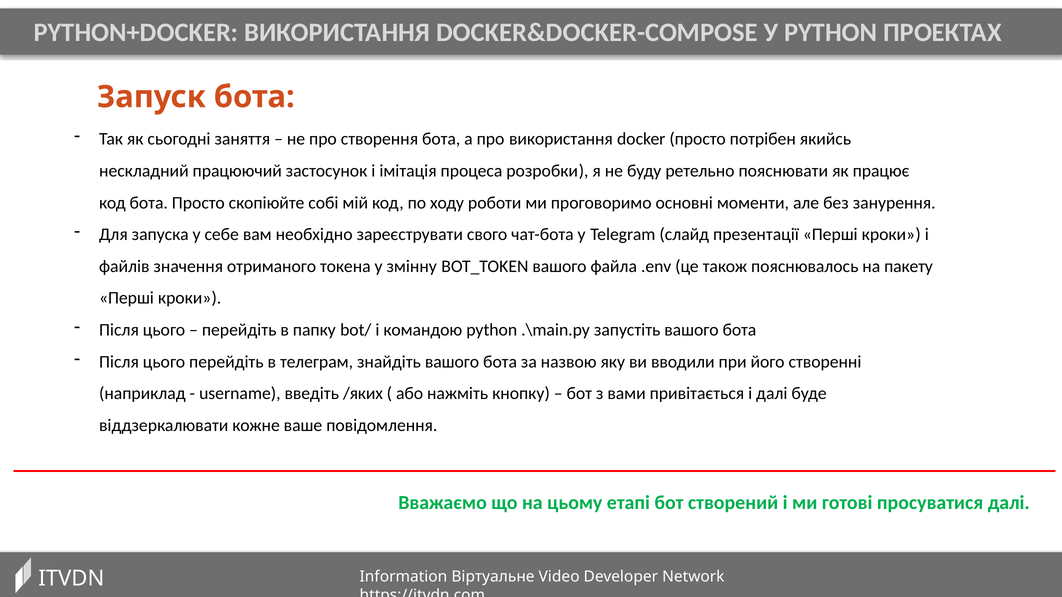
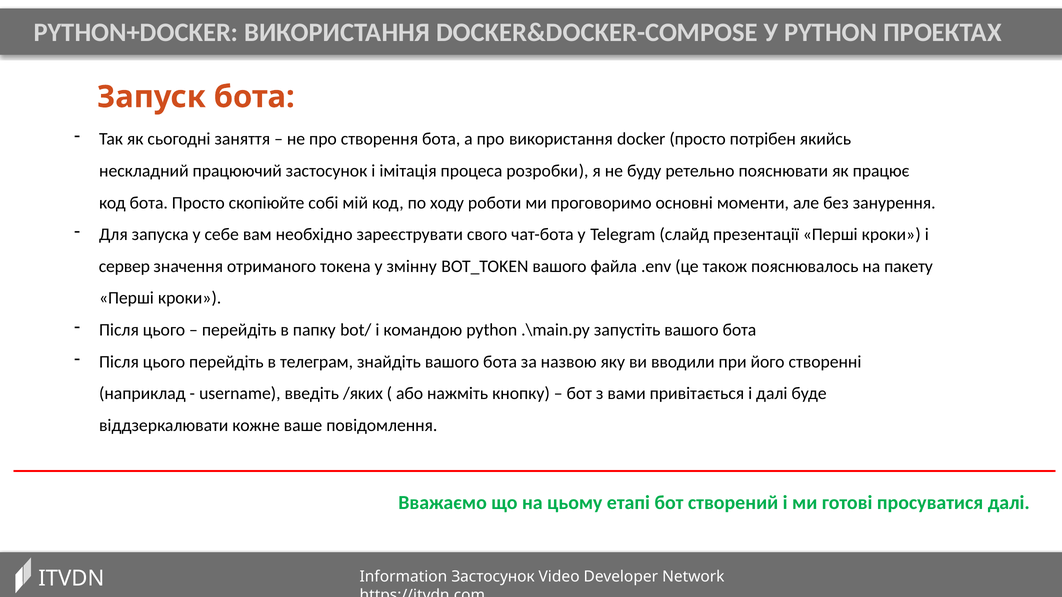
файлів: файлів -> сервер
Information Віртуальне: Віртуальне -> Застосунок
